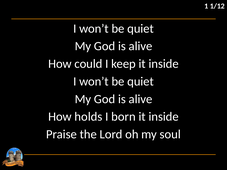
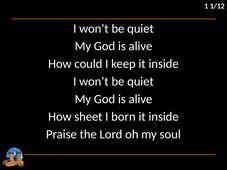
holds: holds -> sheet
